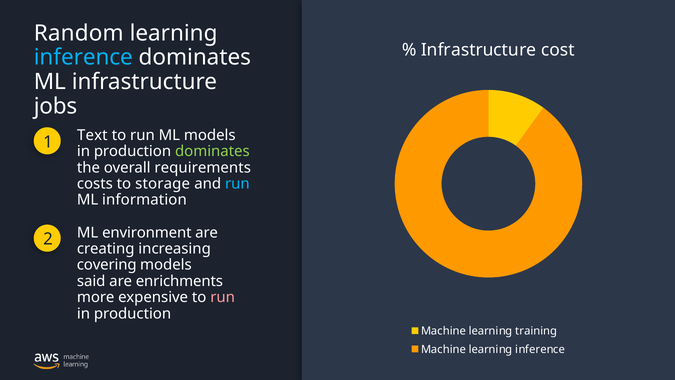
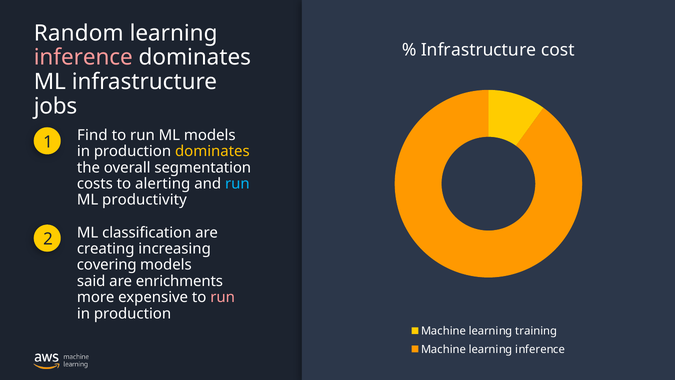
inference at (83, 57) colour: light blue -> pink
Text: Text -> Find
dominates at (212, 151) colour: light green -> yellow
requirements: requirements -> segmentation
storage: storage -> alerting
information: information -> productivity
environment: environment -> classification
